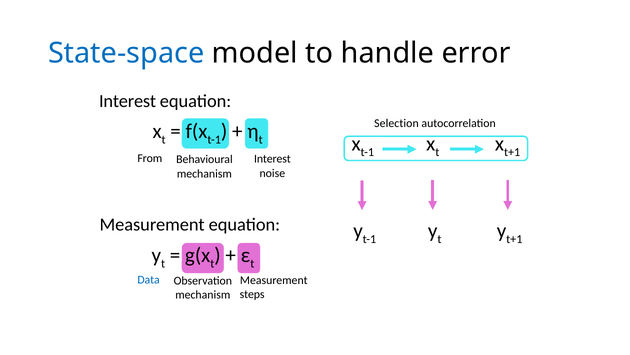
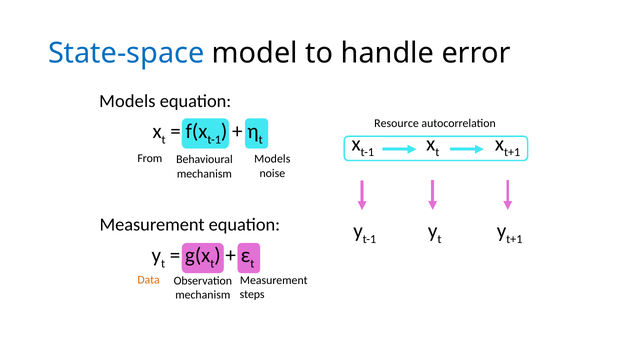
Interest at (128, 101): Interest -> Models
Selection: Selection -> Resource
Interest at (272, 159): Interest -> Models
Data colour: blue -> orange
